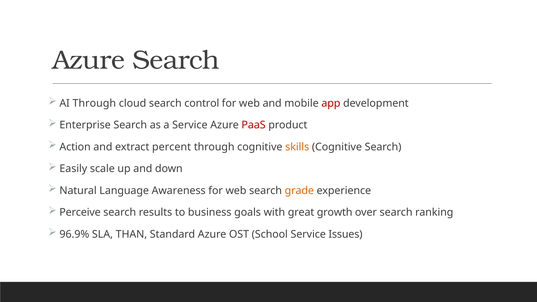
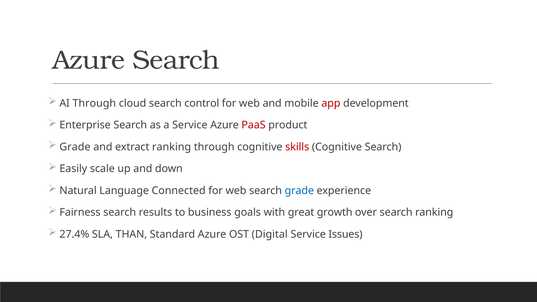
Action at (75, 147): Action -> Grade
extract percent: percent -> ranking
skills colour: orange -> red
Awareness: Awareness -> Connected
grade at (299, 191) colour: orange -> blue
Perceive: Perceive -> Fairness
96.9%: 96.9% -> 27.4%
School: School -> Digital
